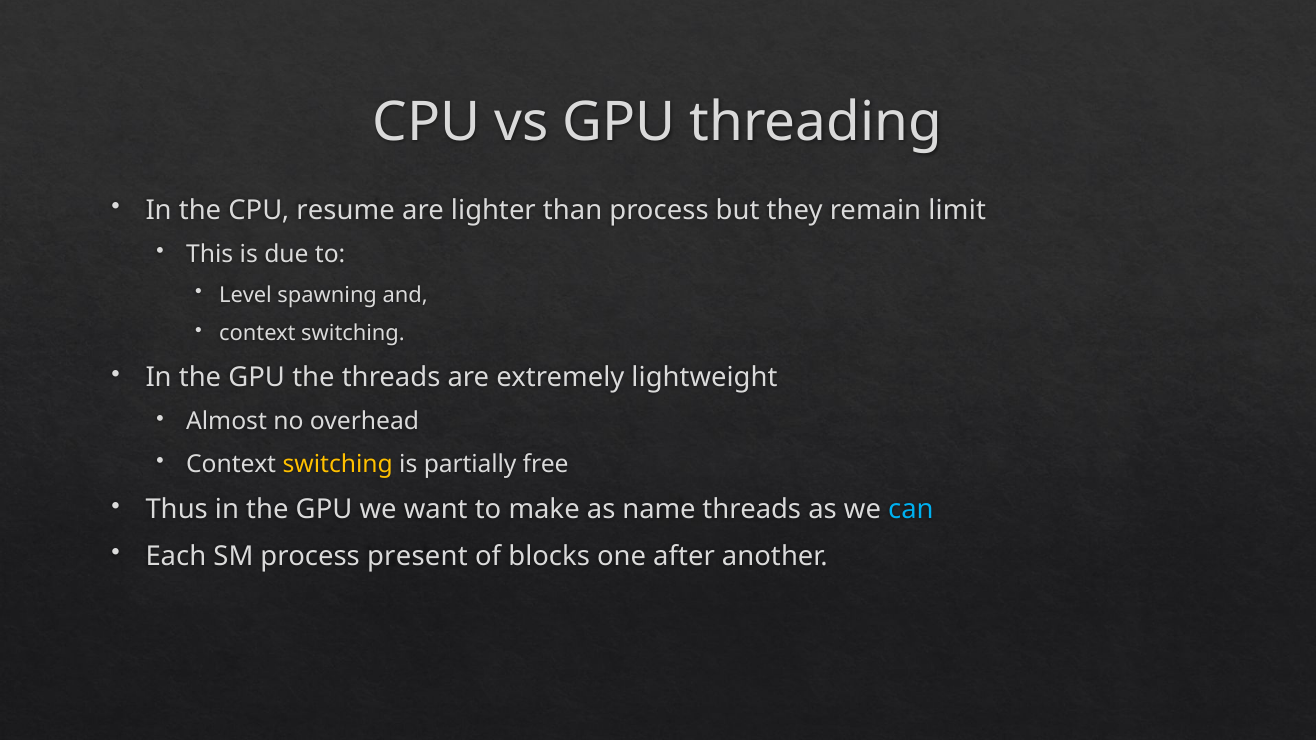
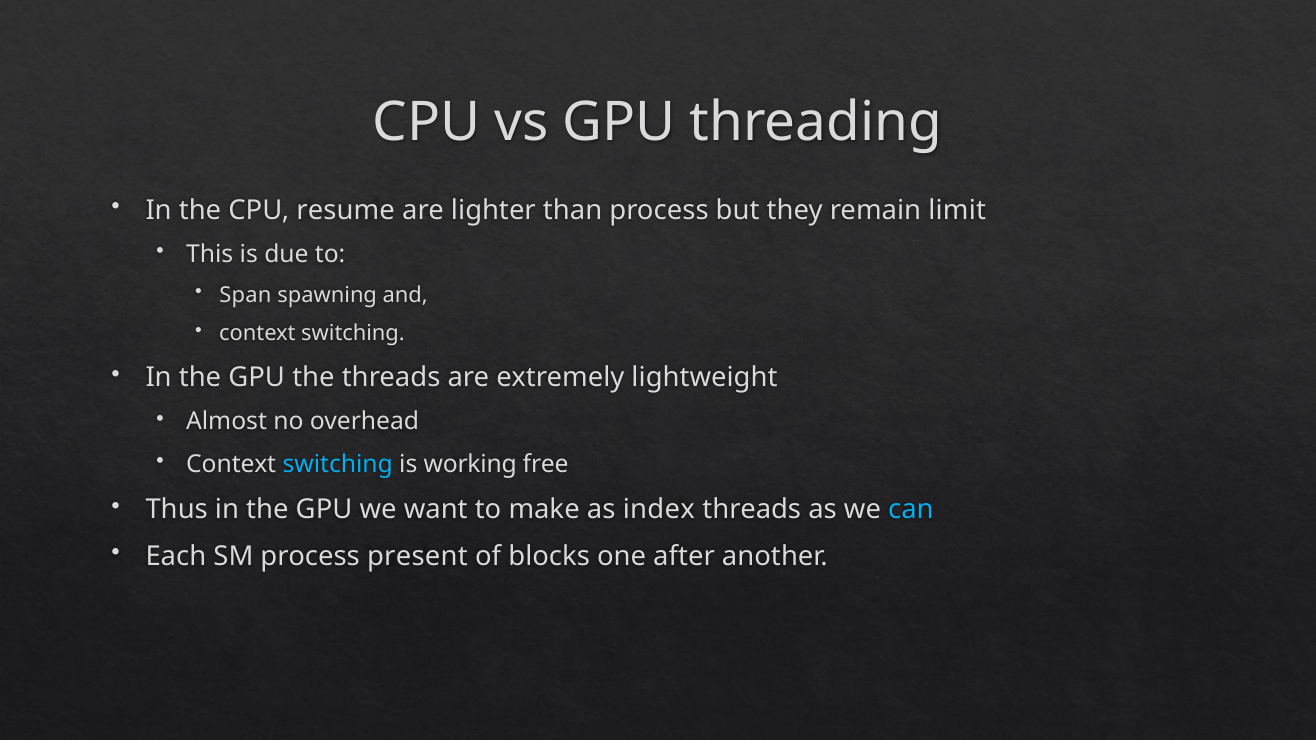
Level: Level -> Span
switching at (338, 465) colour: yellow -> light blue
partially: partially -> working
name: name -> index
